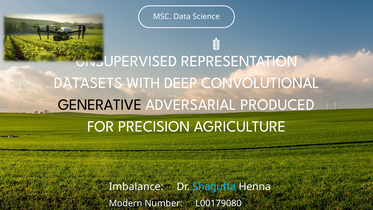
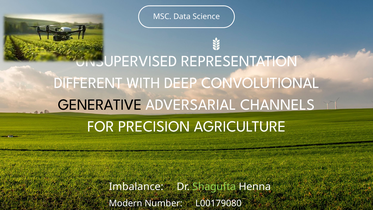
DATASETS: DATASETS -> DIFFERENT
PRODUCED: PRODUCED -> CHANNELS
Shagufta colour: light blue -> light green
